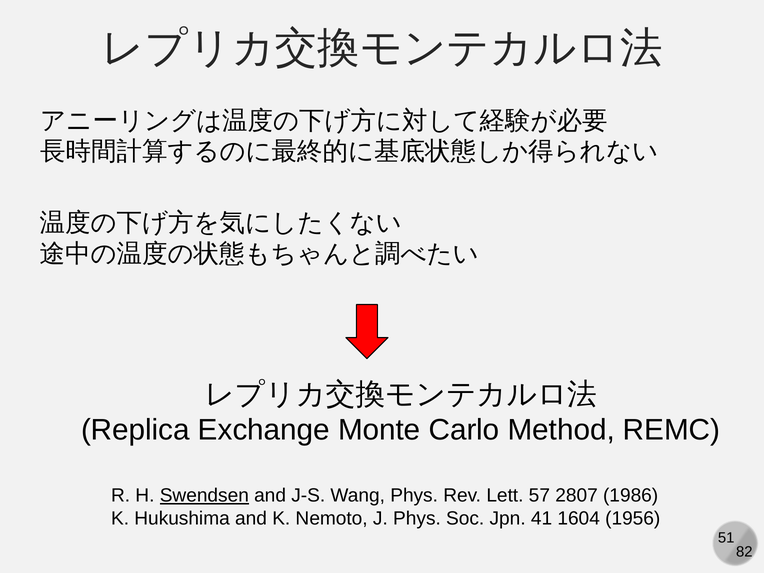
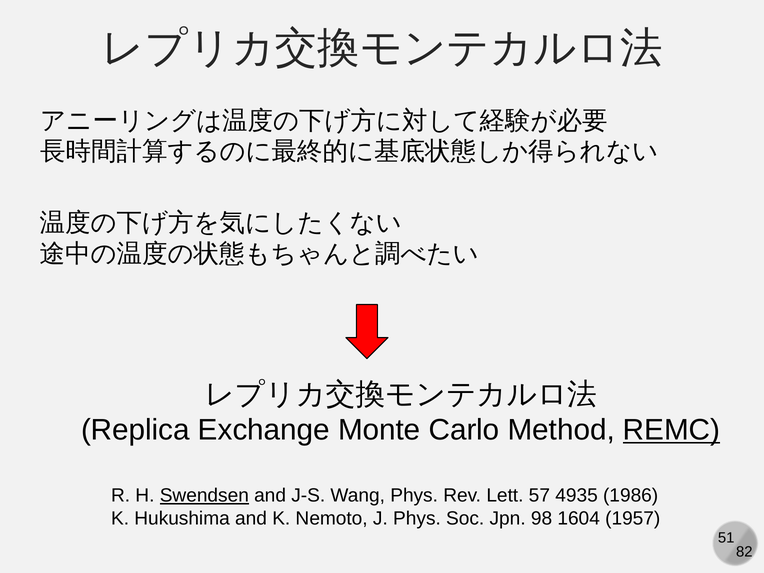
REMC underline: none -> present
2807: 2807 -> 4935
41: 41 -> 98
1956: 1956 -> 1957
